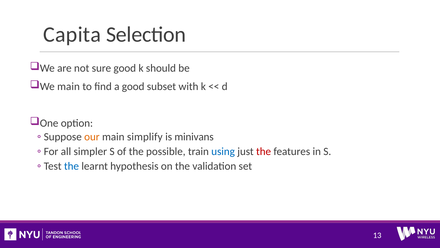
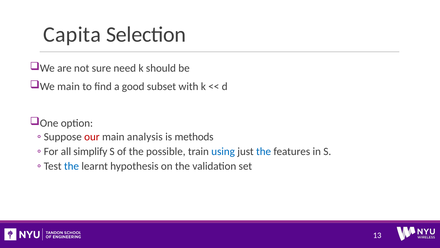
sure good: good -> need
our colour: orange -> red
simplify: simplify -> analysis
minivans: minivans -> methods
simpler: simpler -> simplify
the at (264, 151) colour: red -> blue
